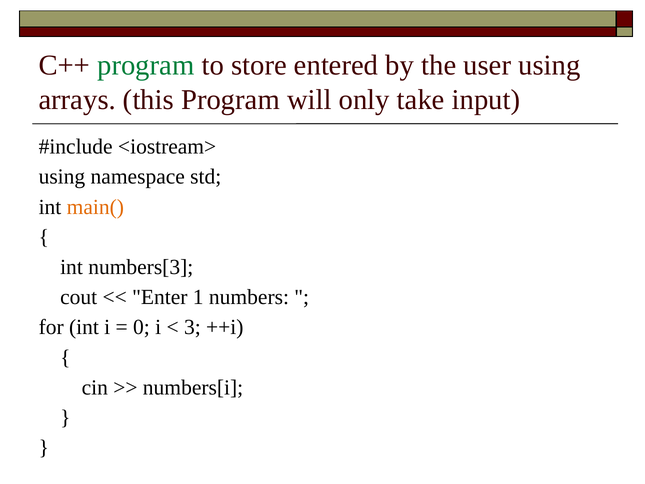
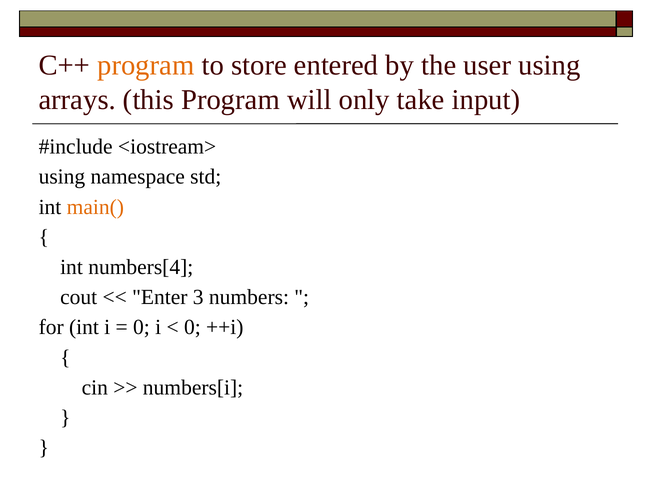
program at (146, 65) colour: green -> orange
numbers[3: numbers[3 -> numbers[4
1: 1 -> 3
3 at (192, 327): 3 -> 0
